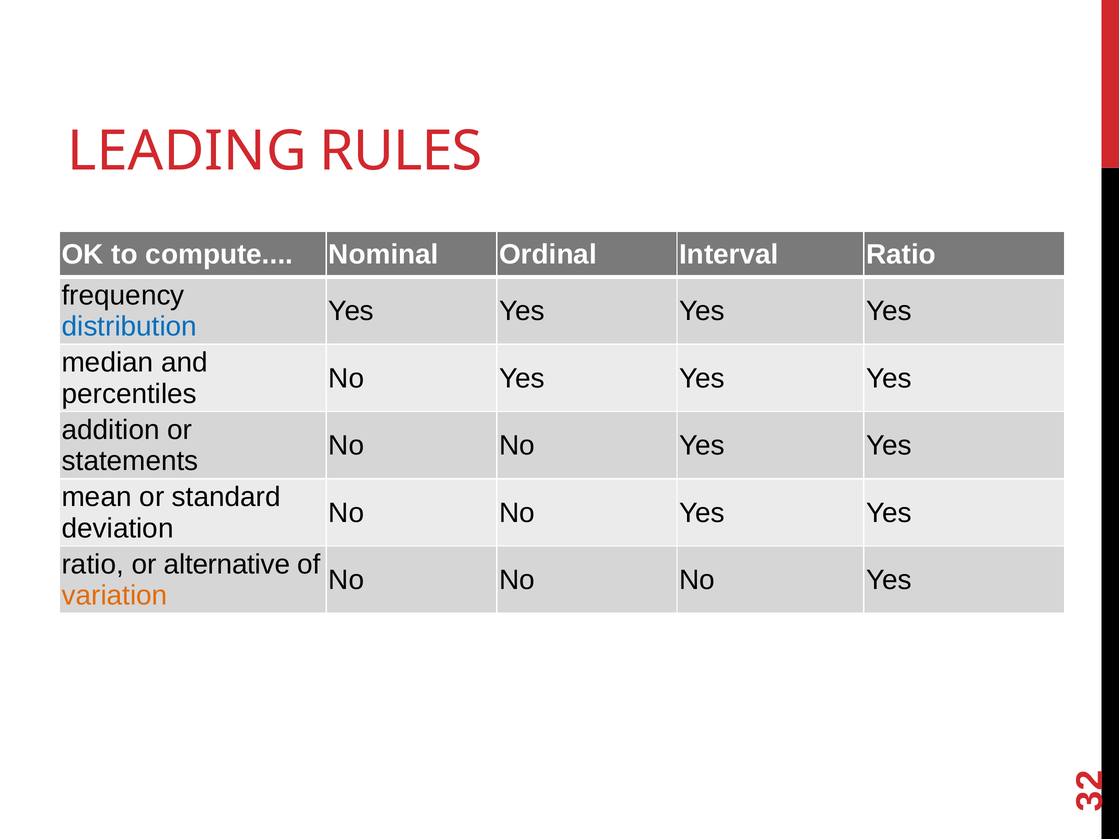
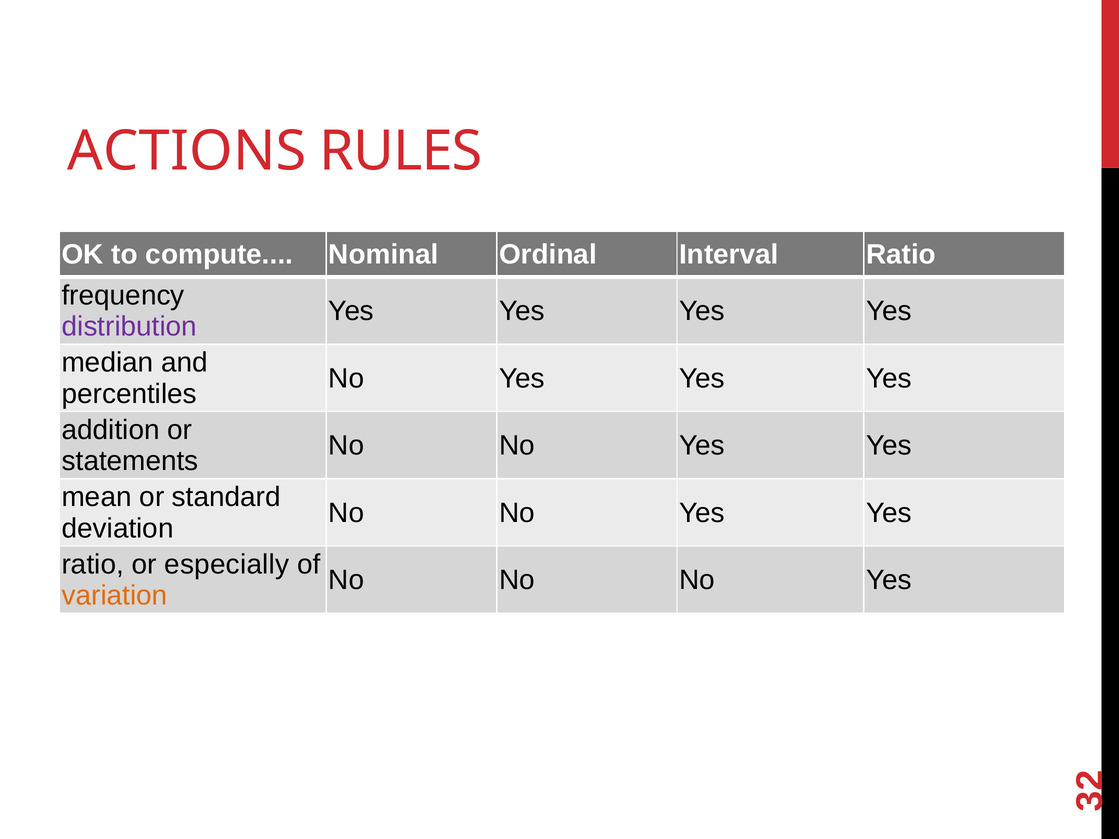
LEADING: LEADING -> ACTIONS
distribution colour: blue -> purple
alternative: alternative -> especially
